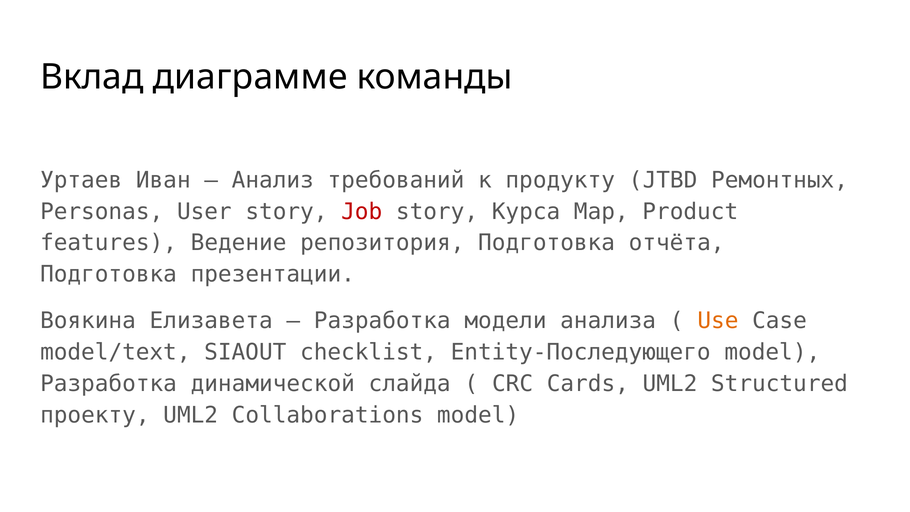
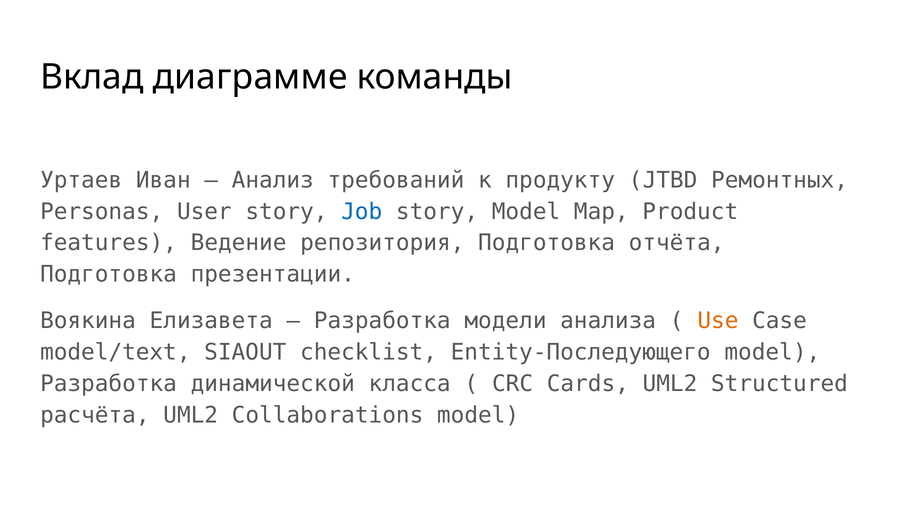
Job colour: red -> blue
story Курса: Курса -> Model
слайда: слайда -> класса
проекту: проекту -> расчёта
